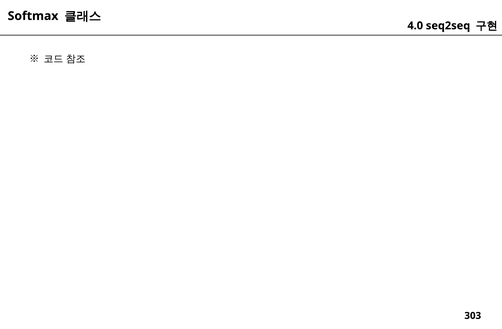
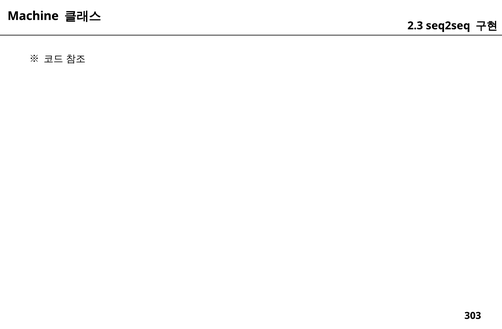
Softmax: Softmax -> Machine
4.0: 4.0 -> 2.3
